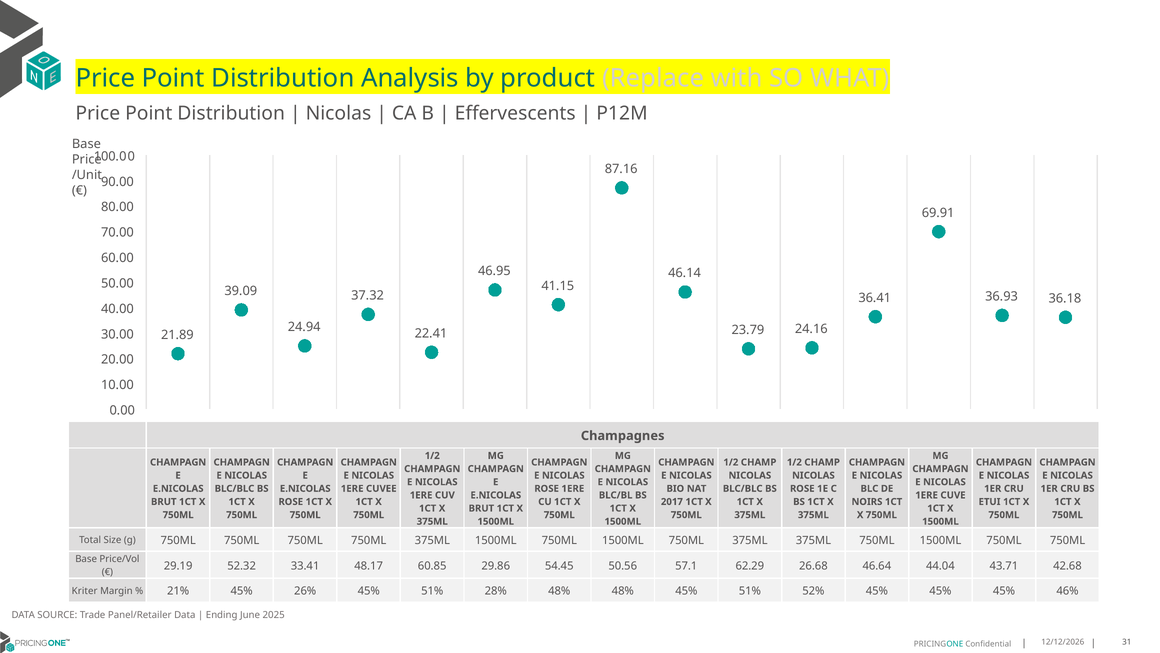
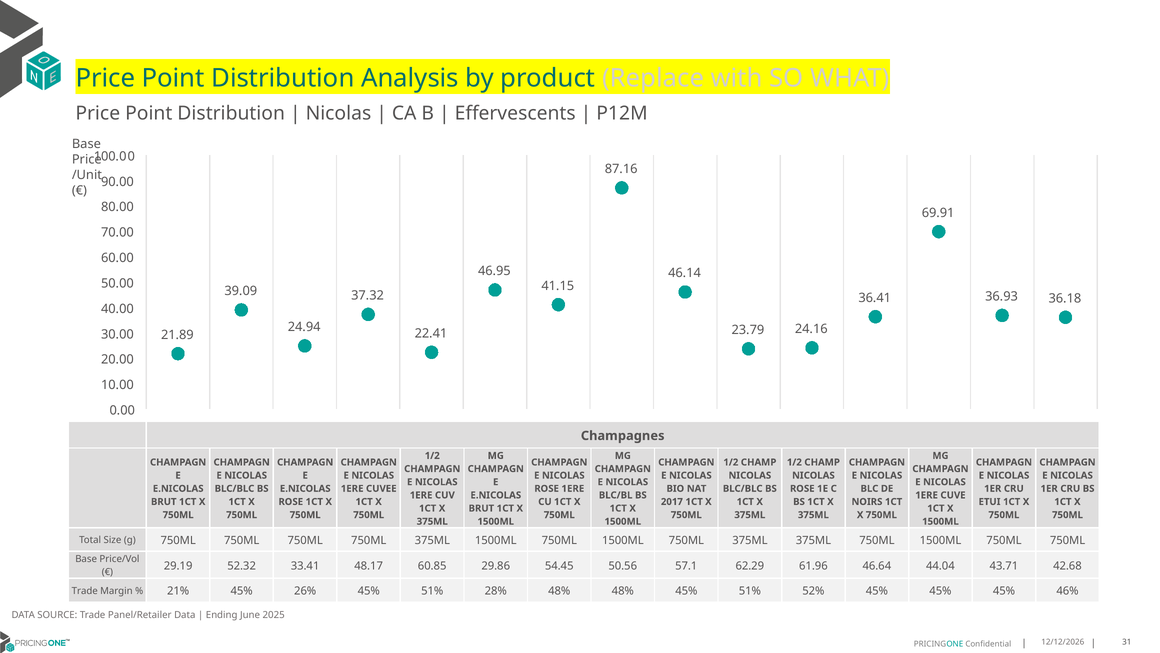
26.68: 26.68 -> 61.96
Kriter at (85, 591): Kriter -> Trade
